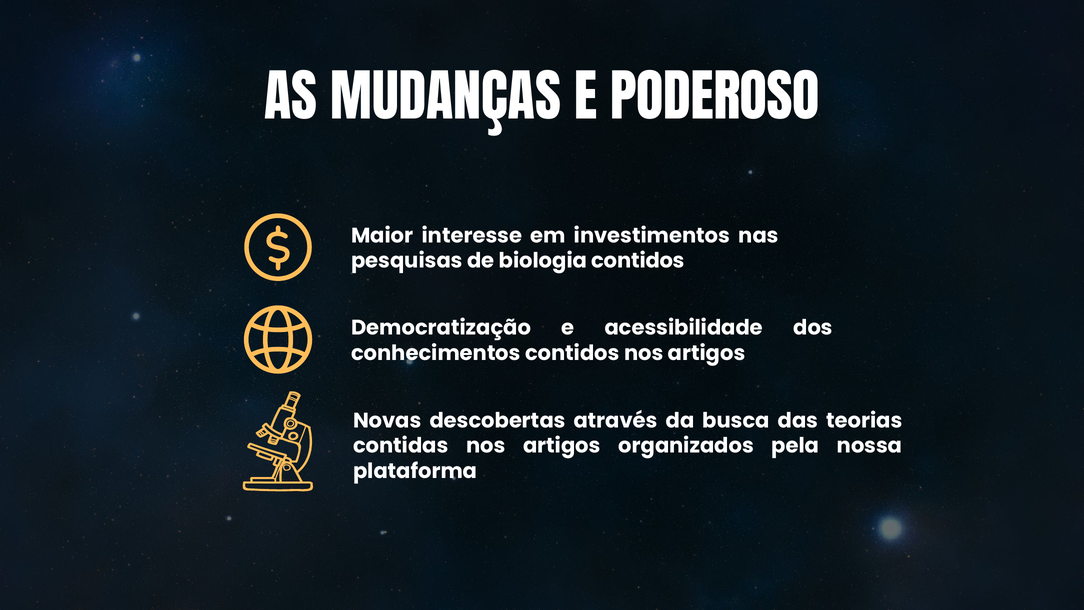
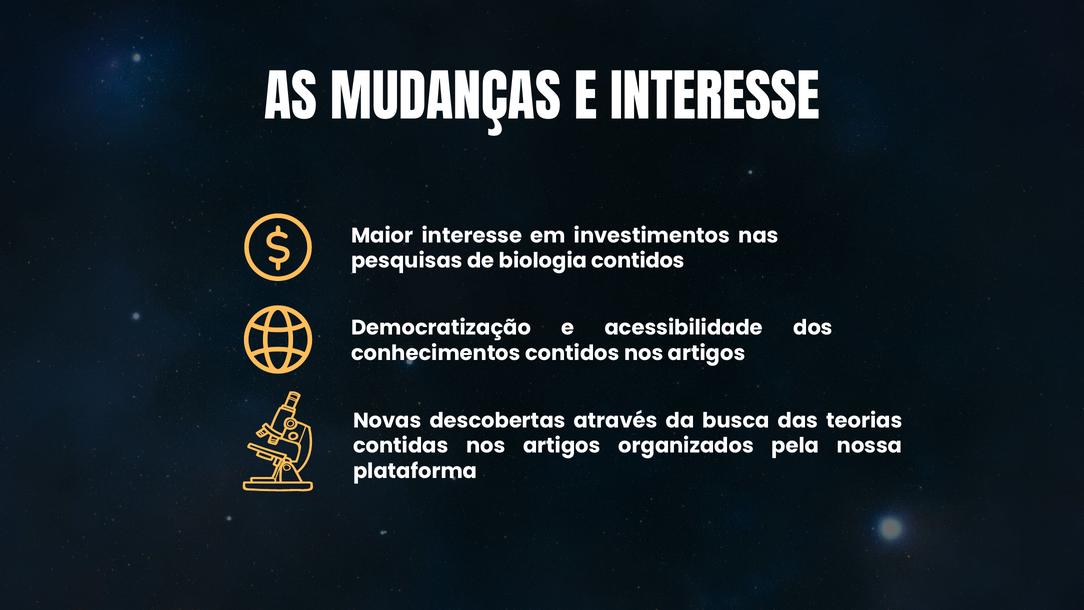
E PODEROSO: PODEROSO -> INTERESSE
